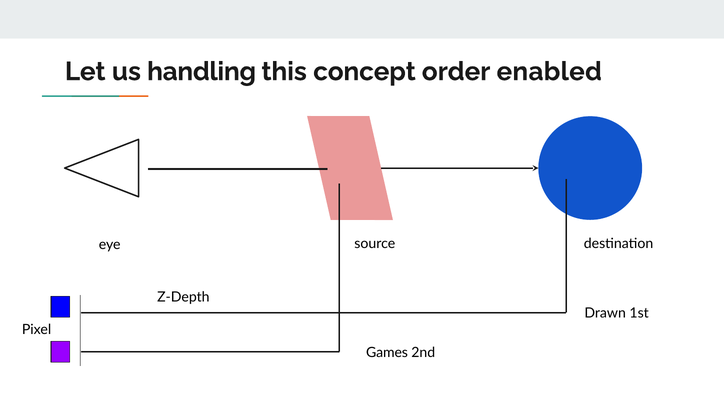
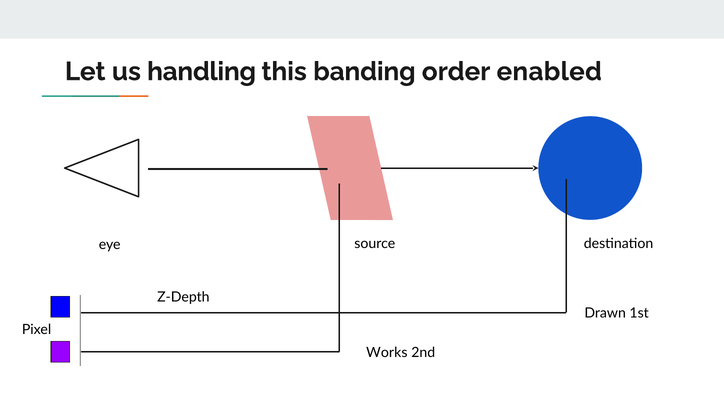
concept: concept -> banding
Games: Games -> Works
